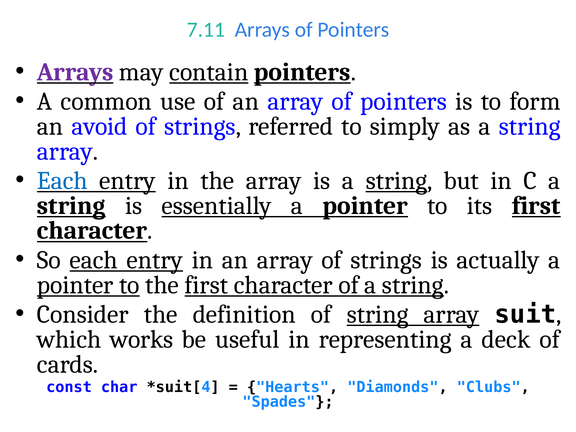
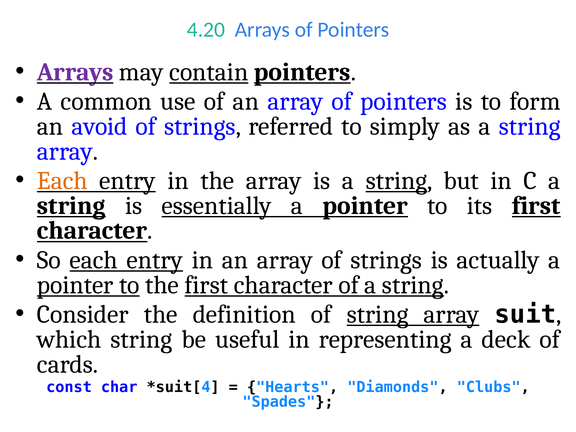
7.11: 7.11 -> 4.20
Each at (62, 181) colour: blue -> orange
which works: works -> string
